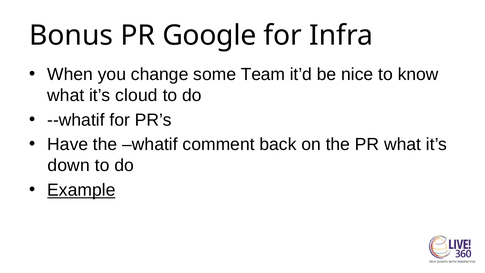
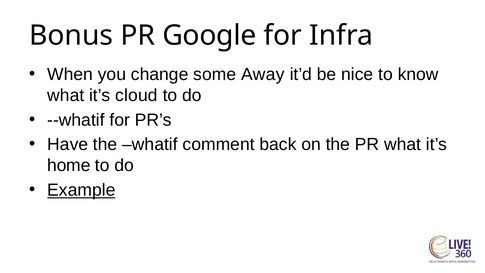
Team: Team -> Away
down: down -> home
